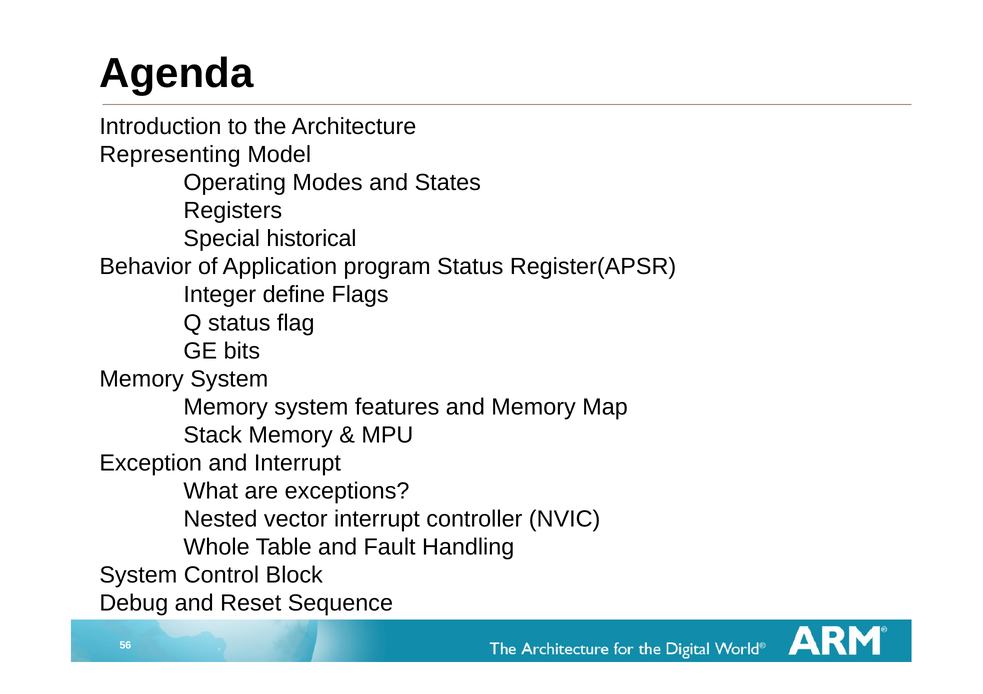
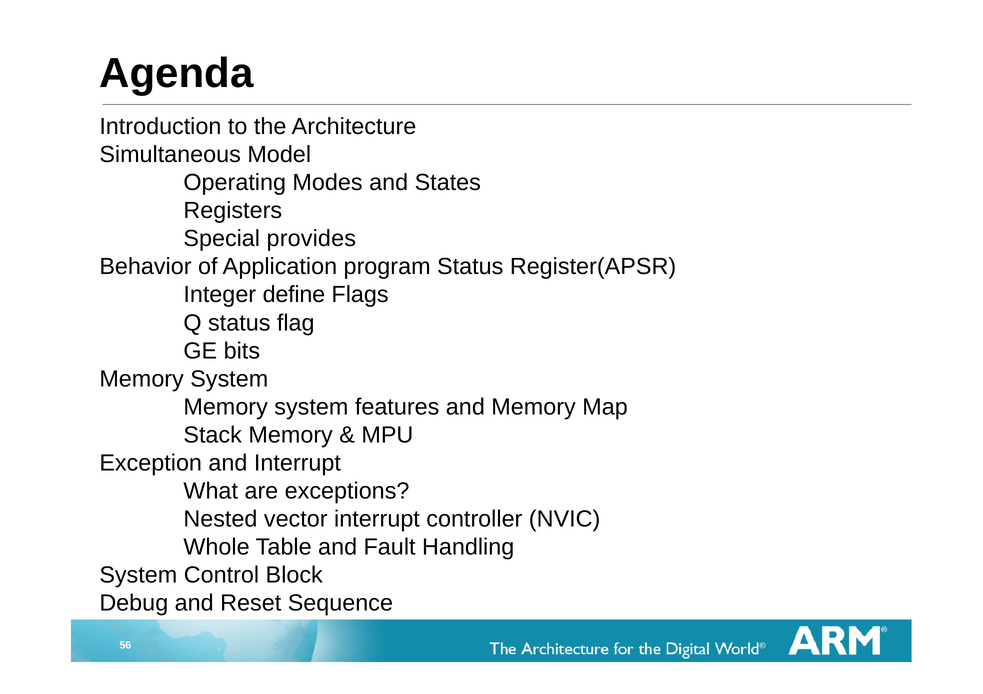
Representing: Representing -> Simultaneous
historical: historical -> provides
